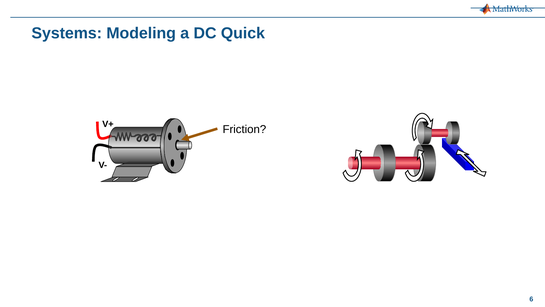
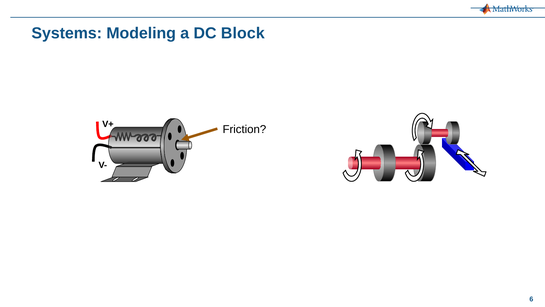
Quick: Quick -> Block
